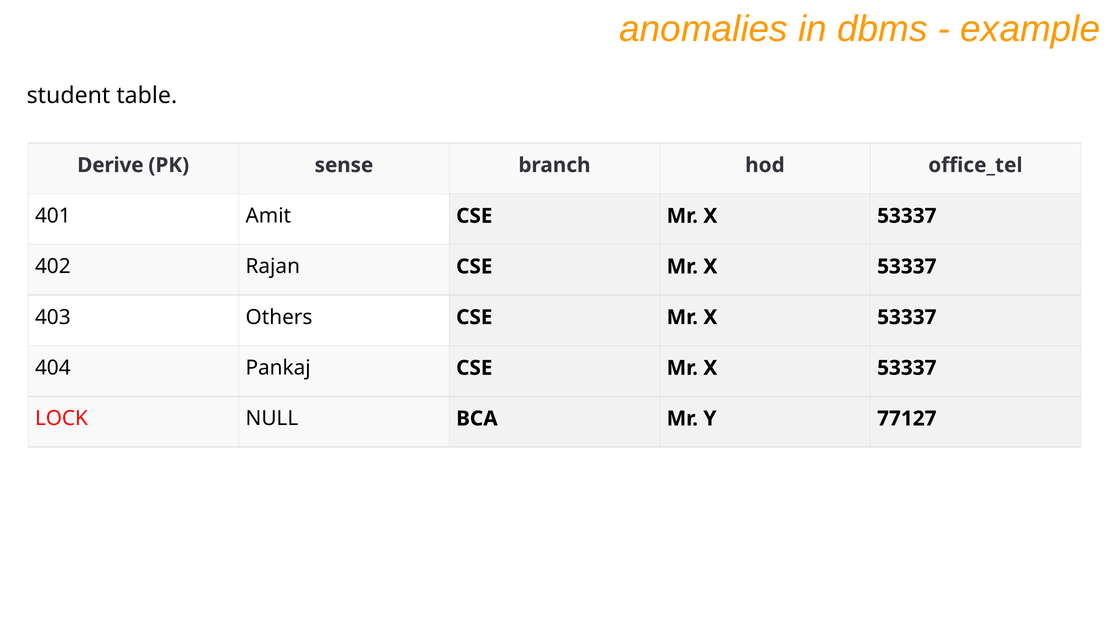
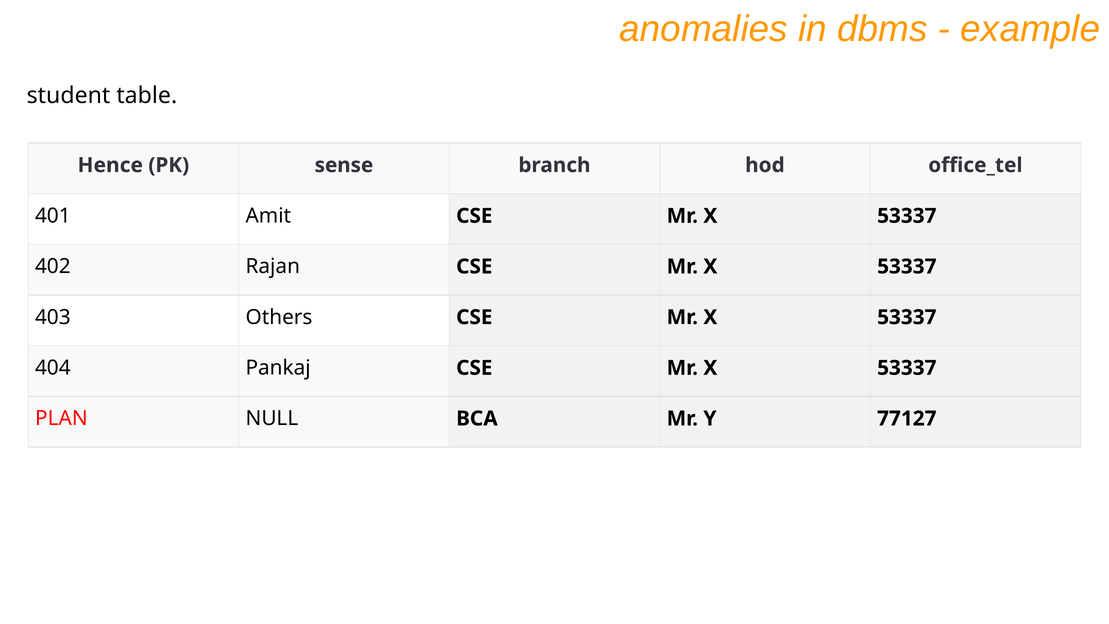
Derive: Derive -> Hence
LOCK: LOCK -> PLAN
